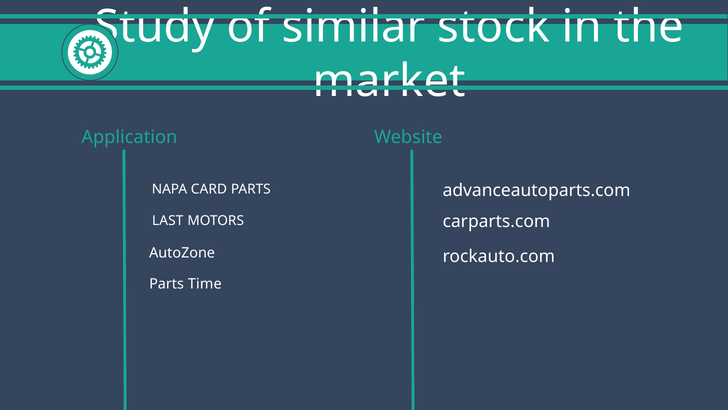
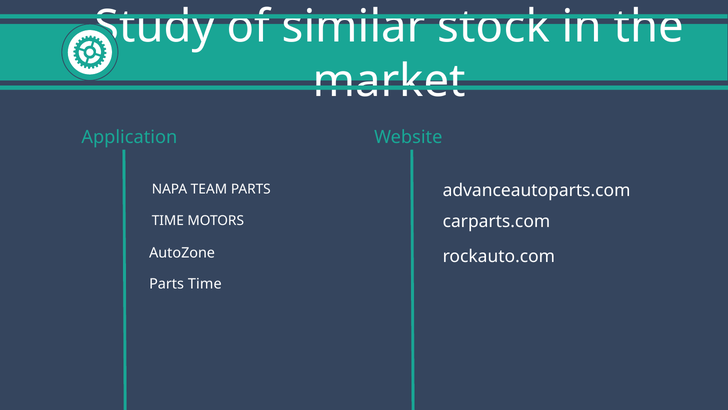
CARD: CARD -> TEAM
LAST at (168, 220): LAST -> TIME
